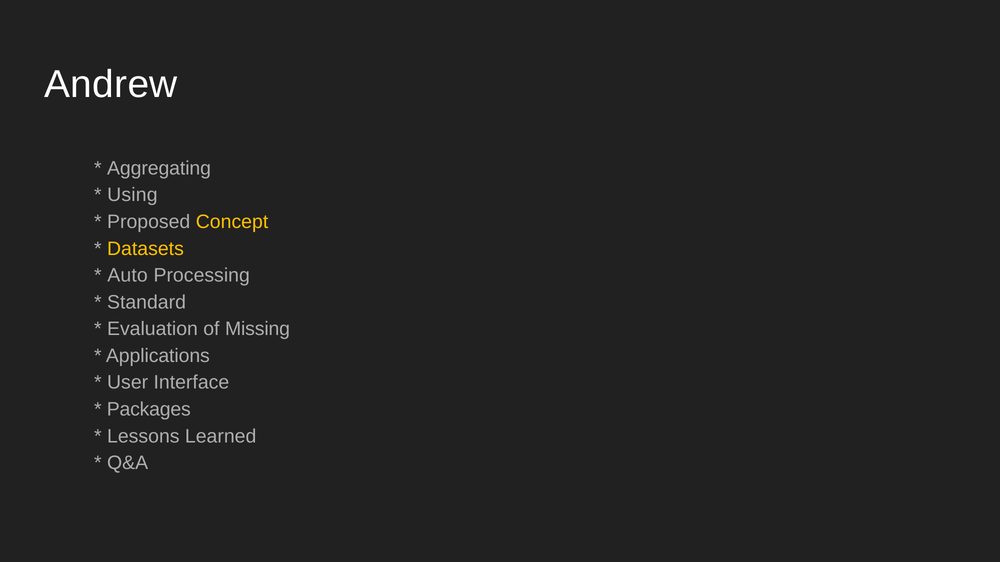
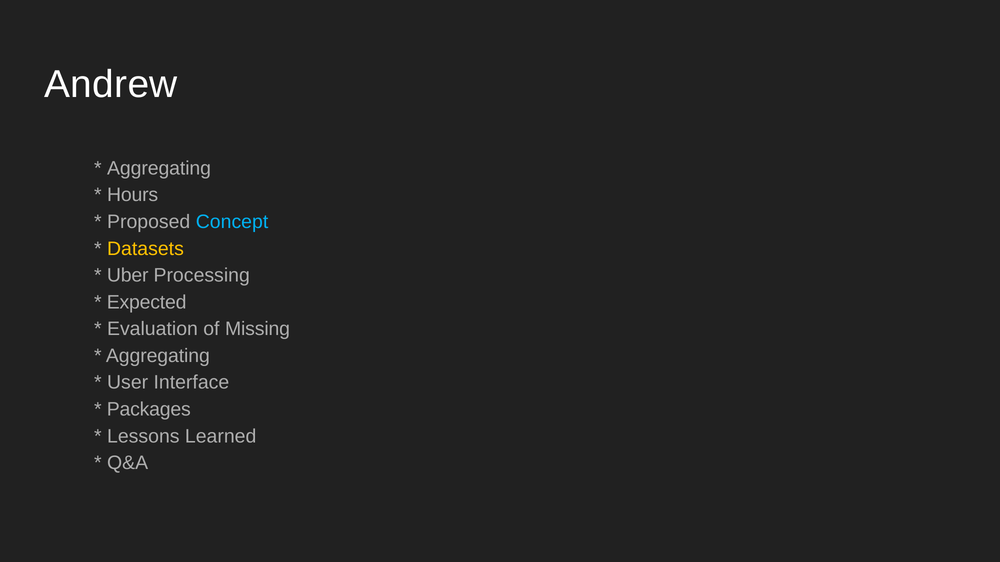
Using: Using -> Hours
Concept colour: yellow -> light blue
Auto: Auto -> Uber
Standard: Standard -> Expected
Applications at (158, 356): Applications -> Aggregating
